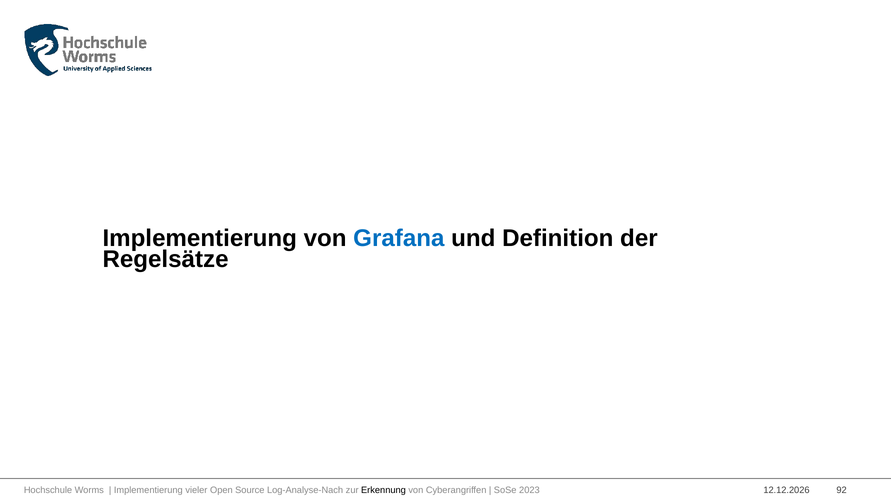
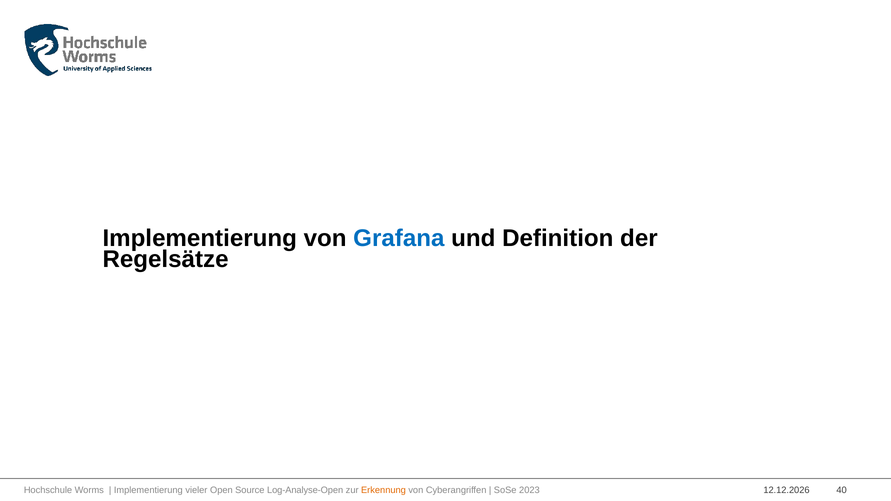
Log-Analyse-Nach: Log-Analyse-Nach -> Log-Analyse-Open
Erkennung colour: black -> orange
92: 92 -> 40
